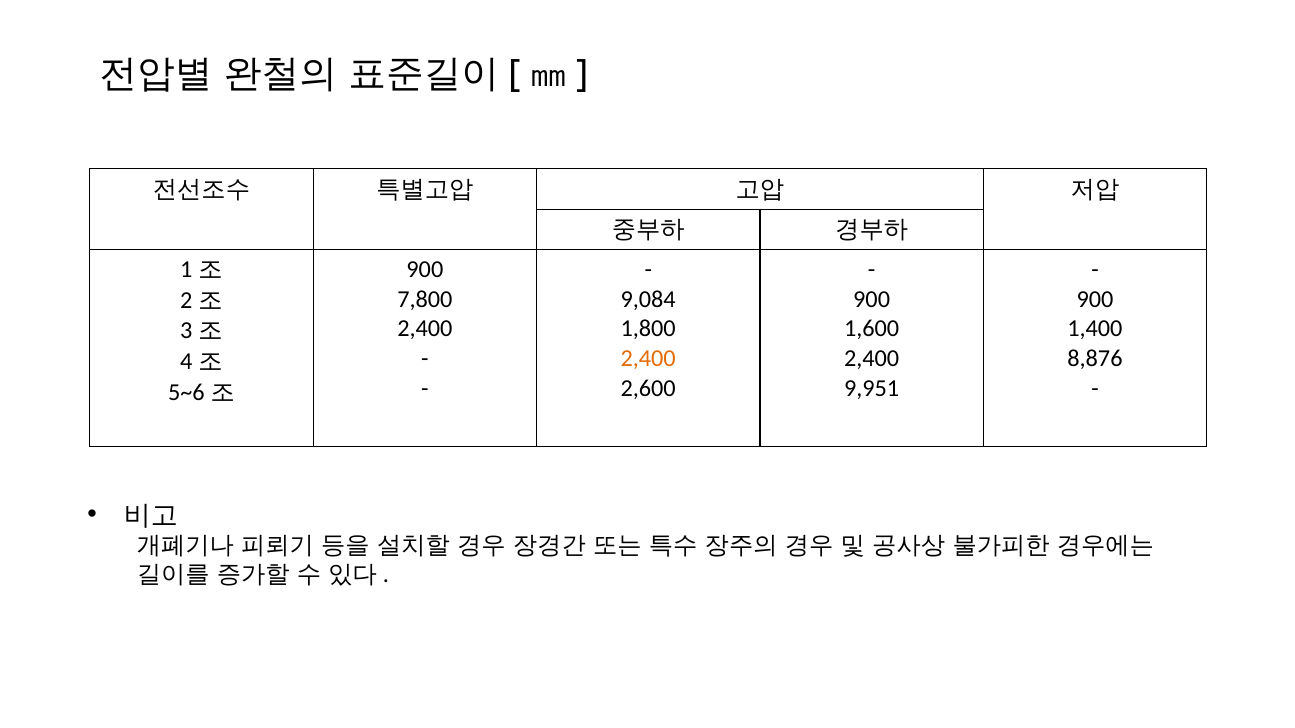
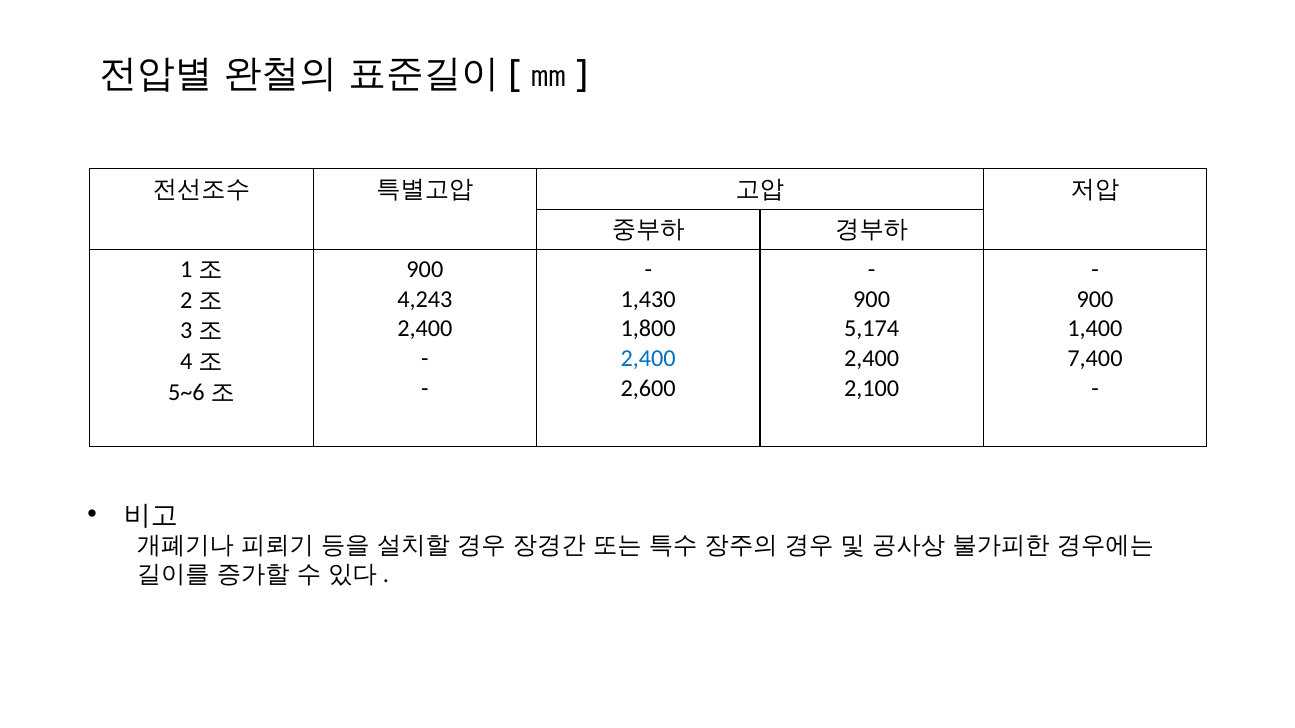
7,800: 7,800 -> 4,243
9,084: 9,084 -> 1,430
1,600: 1,600 -> 5,174
2,400 at (648, 359) colour: orange -> blue
8,876: 8,876 -> 7,400
9,951: 9,951 -> 2,100
